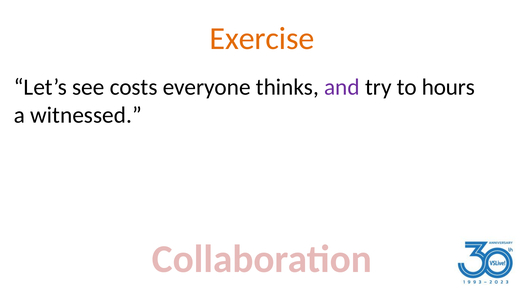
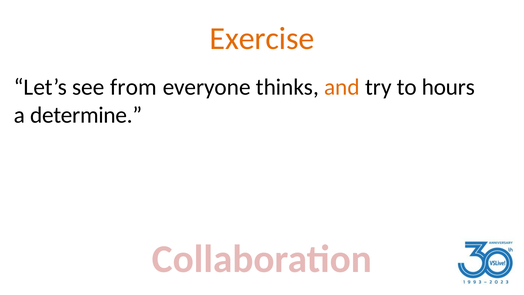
costs: costs -> from
and colour: purple -> orange
witnessed: witnessed -> determine
